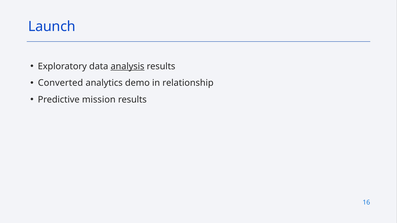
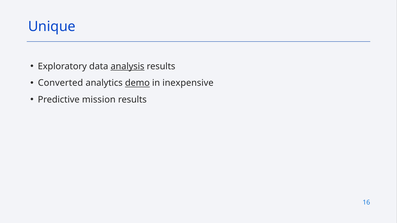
Launch: Launch -> Unique
demo underline: none -> present
relationship: relationship -> inexpensive
